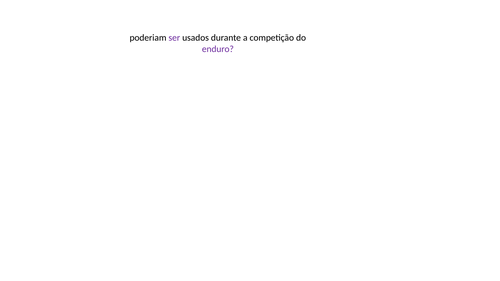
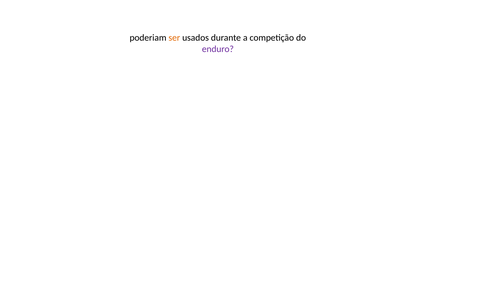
ser colour: purple -> orange
